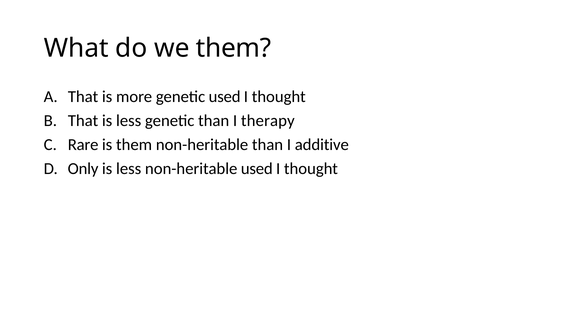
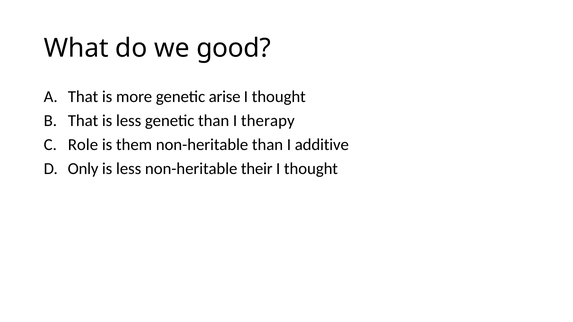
we them: them -> good
genetic used: used -> arise
Rare: Rare -> Role
non-heritable used: used -> their
